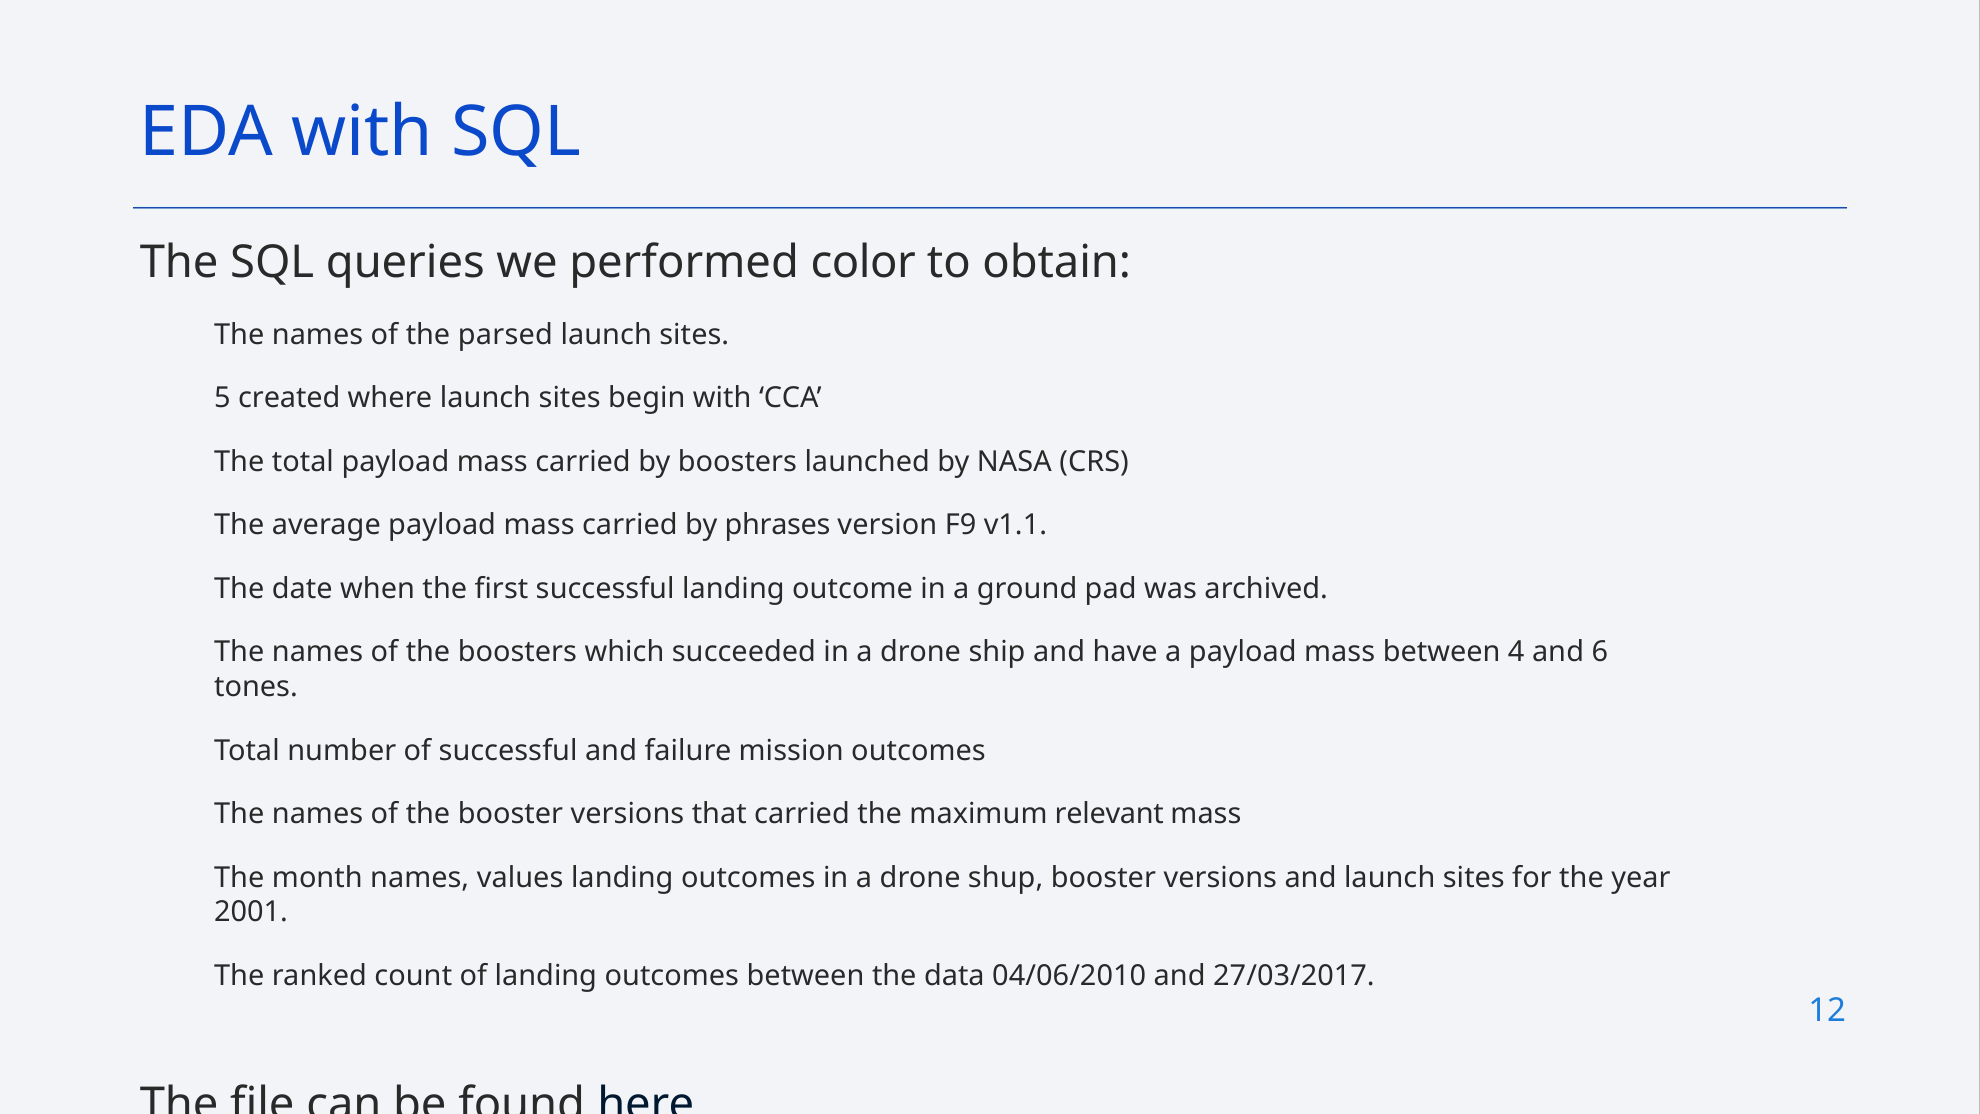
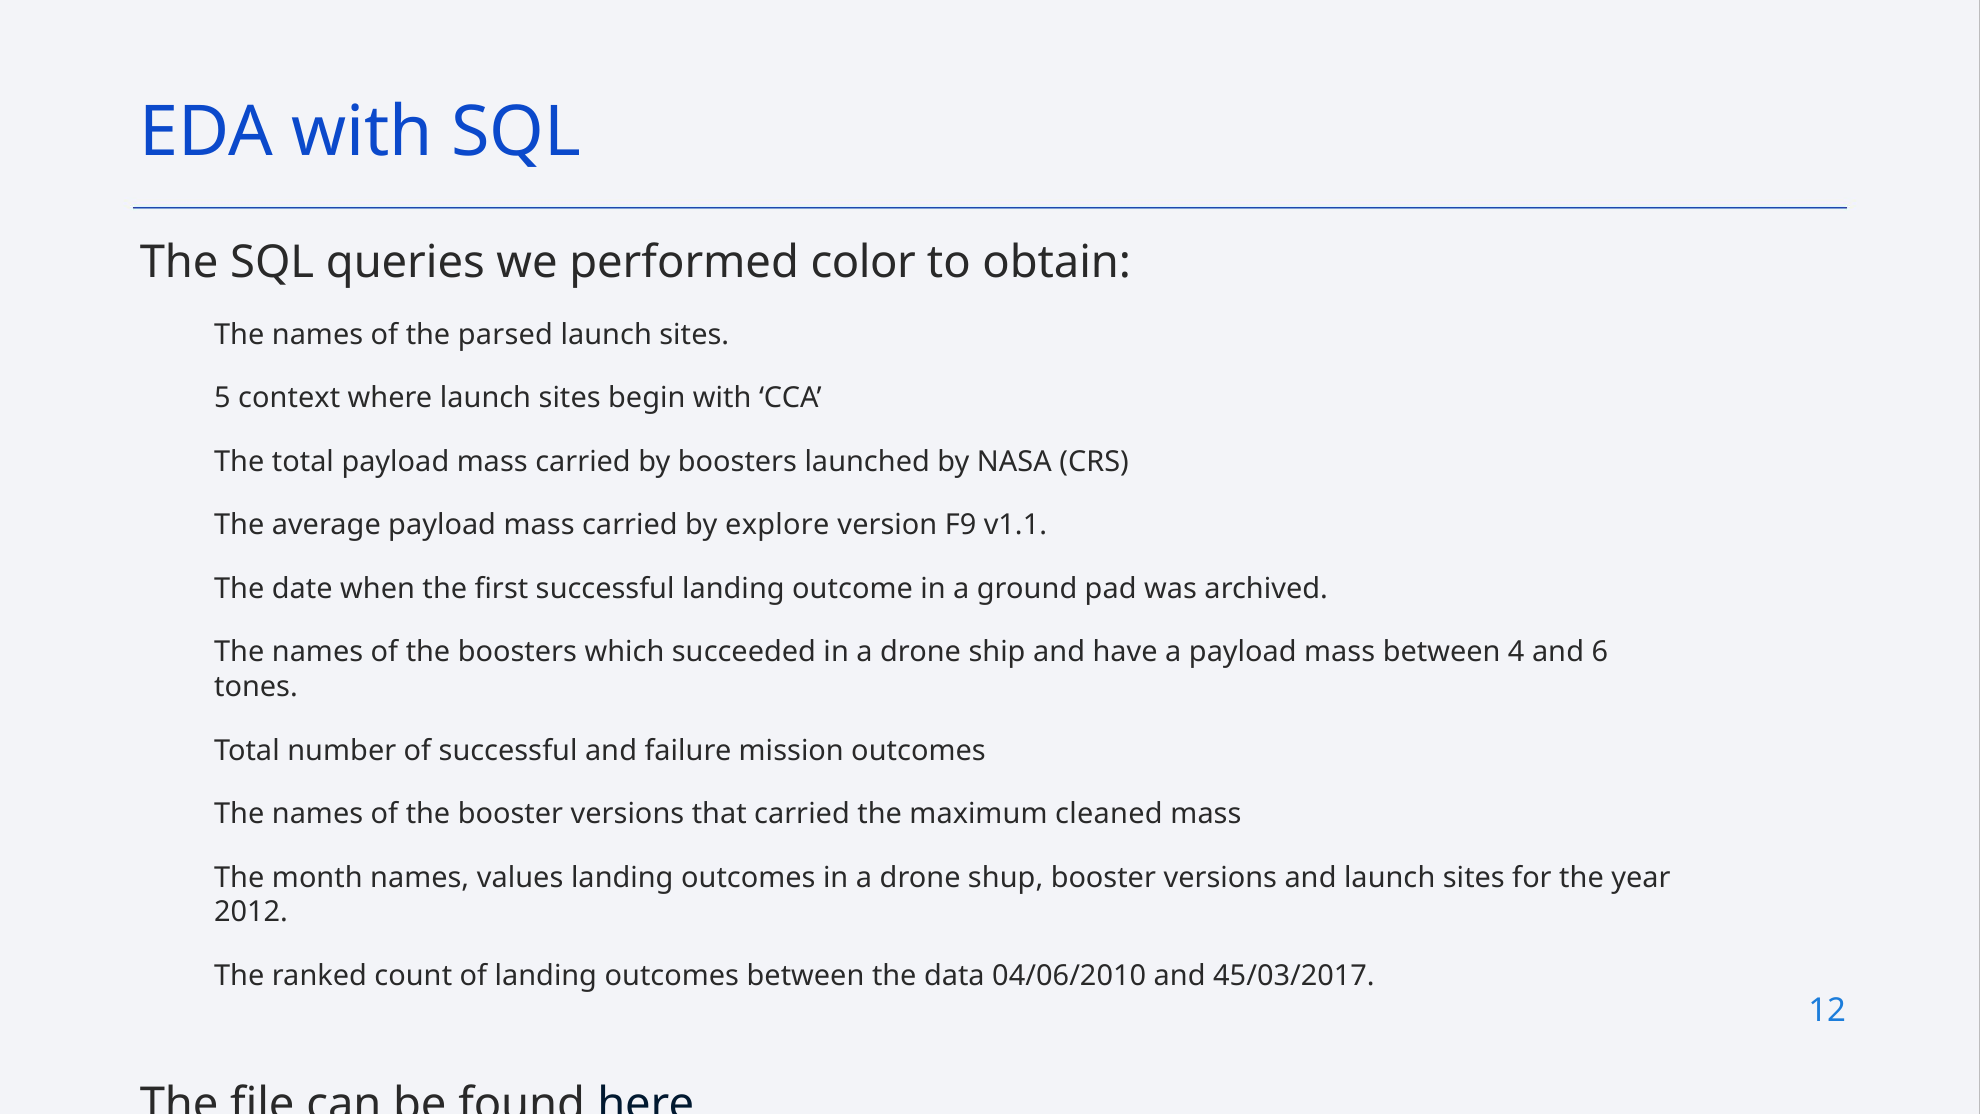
created: created -> context
phrases: phrases -> explore
relevant: relevant -> cleaned
2001: 2001 -> 2012
27/03/2017: 27/03/2017 -> 45/03/2017
